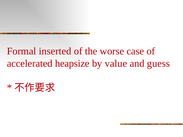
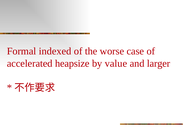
inserted: inserted -> indexed
guess: guess -> larger
